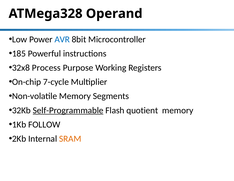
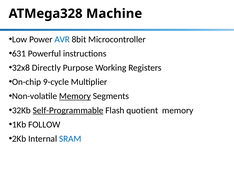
Operand: Operand -> Machine
185: 185 -> 631
Process: Process -> Directly
7-cycle: 7-cycle -> 9-cycle
Memory at (75, 96) underline: none -> present
SRAM colour: orange -> blue
